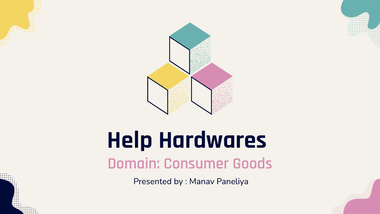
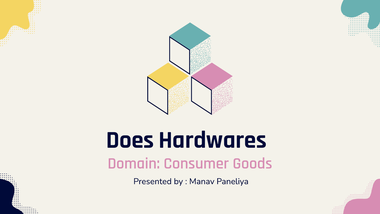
Help: Help -> Does
